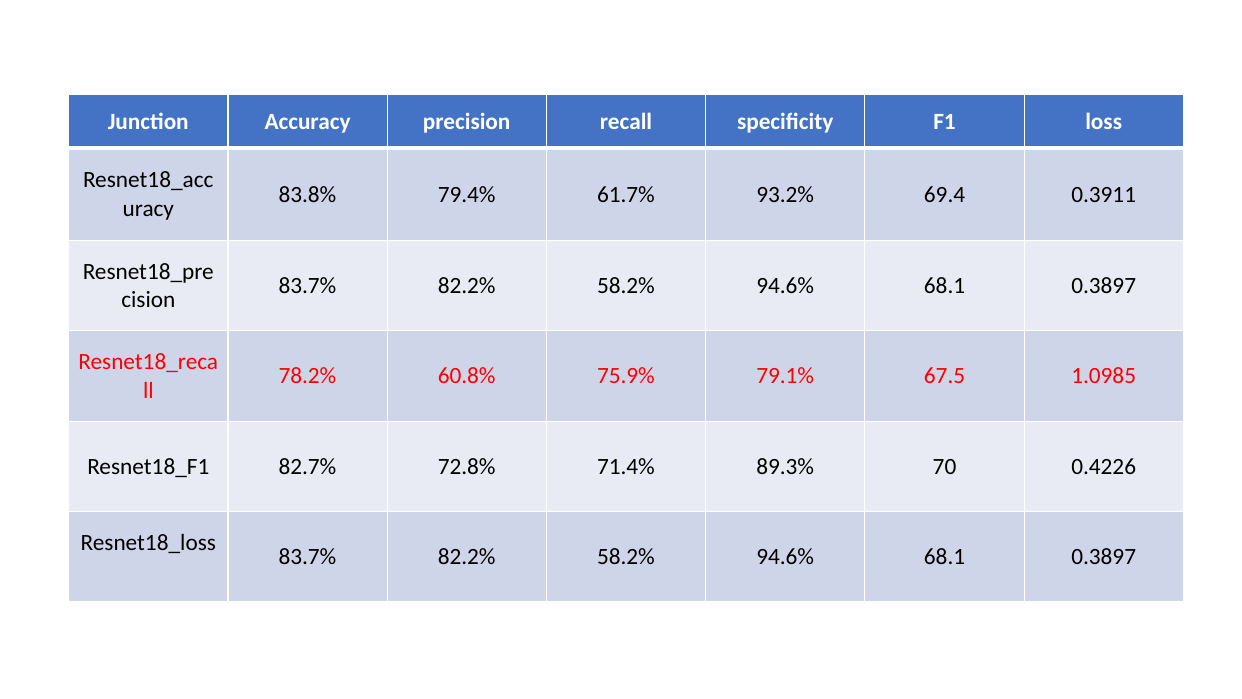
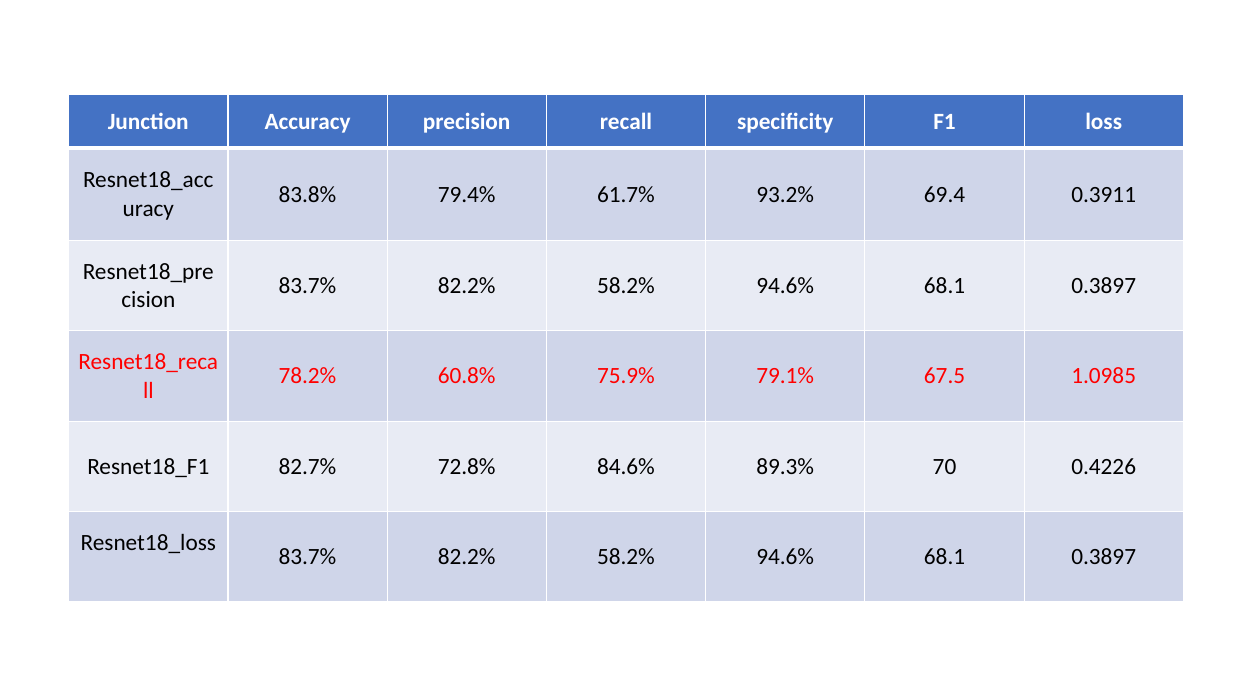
71.4%: 71.4% -> 84.6%
